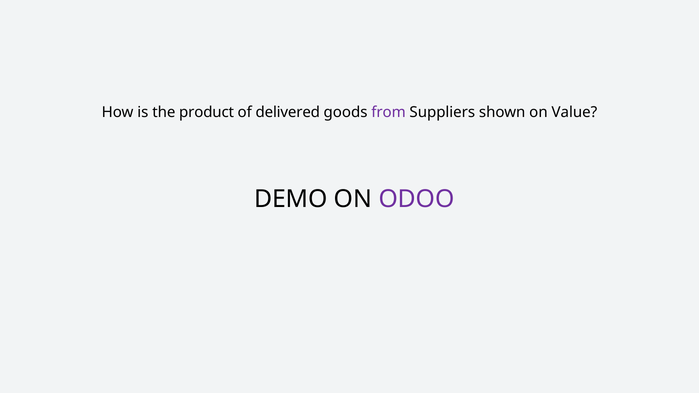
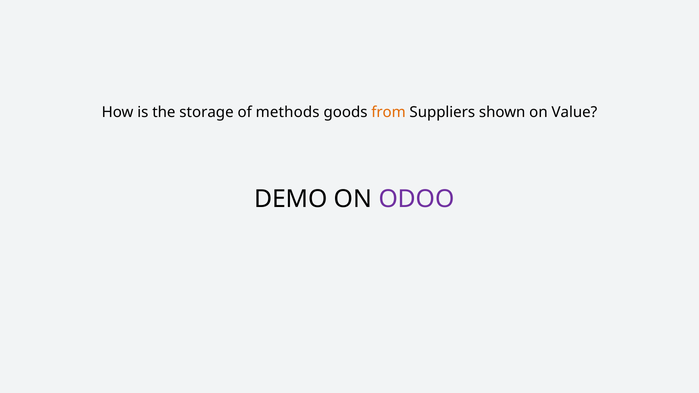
product: product -> storage
delivered: delivered -> methods
from colour: purple -> orange
